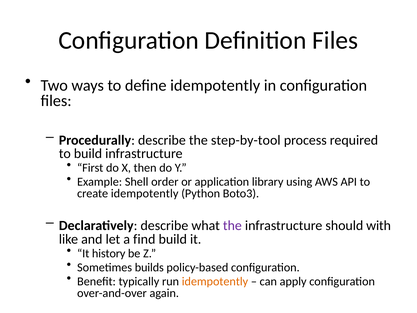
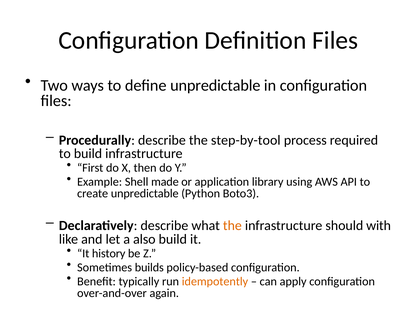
define idempotently: idempotently -> unpredictable
order: order -> made
create idempotently: idempotently -> unpredictable
the at (232, 226) colour: purple -> orange
find: find -> also
